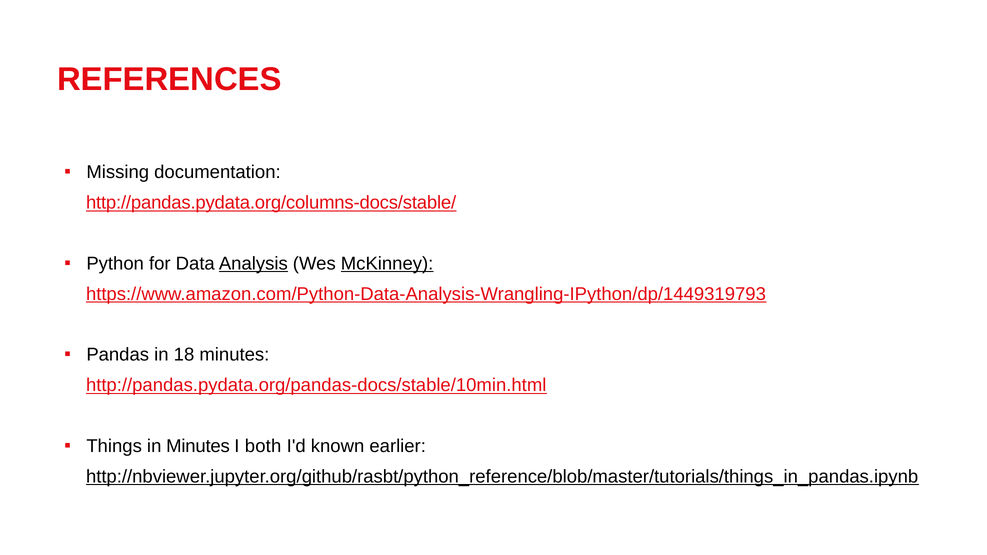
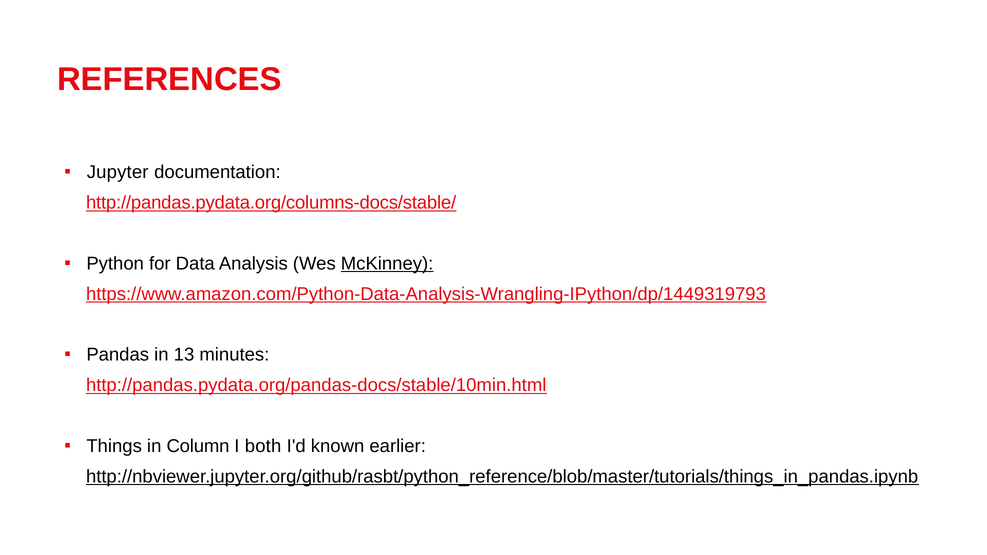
Missing: Missing -> Jupyter
Analysis underline: present -> none
18: 18 -> 13
in Minutes: Minutes -> Column
